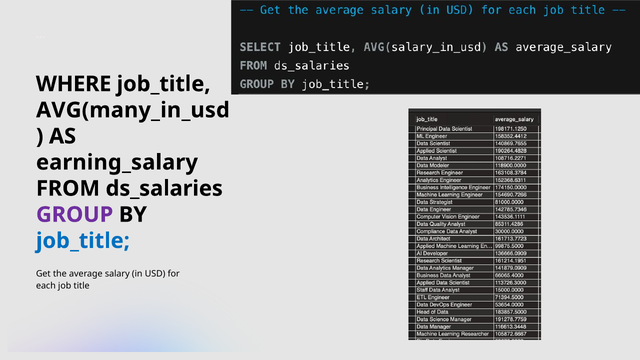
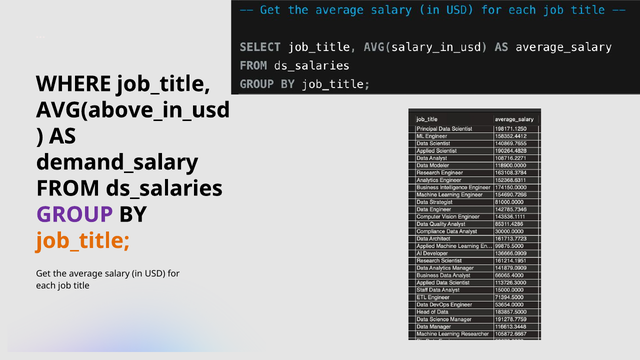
AVG(many_in_usd: AVG(many_in_usd -> AVG(above_in_usd
earning_salary: earning_salary -> demand_salary
job_title at (83, 241) colour: blue -> orange
